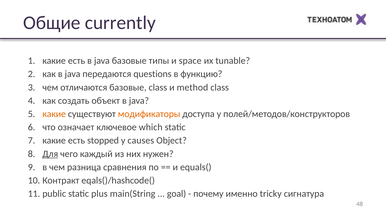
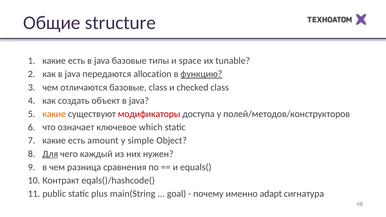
currently: currently -> structure
questions: questions -> allocation
функцию underline: none -> present
method: method -> checked
модификаторы colour: orange -> red
stopped: stopped -> amount
causes: causes -> simple
tricky: tricky -> adapt
